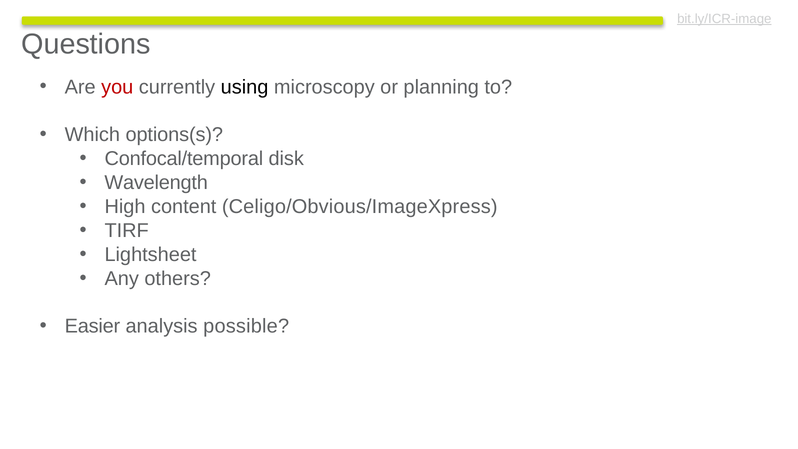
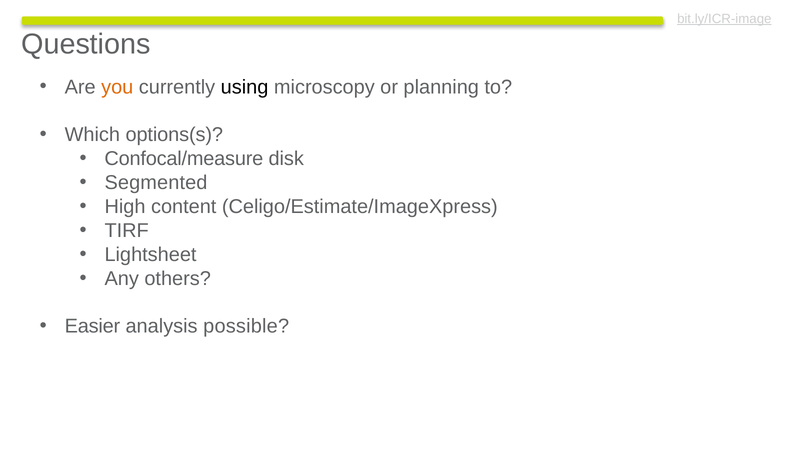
you colour: red -> orange
Confocal/temporal: Confocal/temporal -> Confocal/measure
Wavelength: Wavelength -> Segmented
Celigo/Obvious/ImageXpress: Celigo/Obvious/ImageXpress -> Celigo/Estimate/ImageXpress
